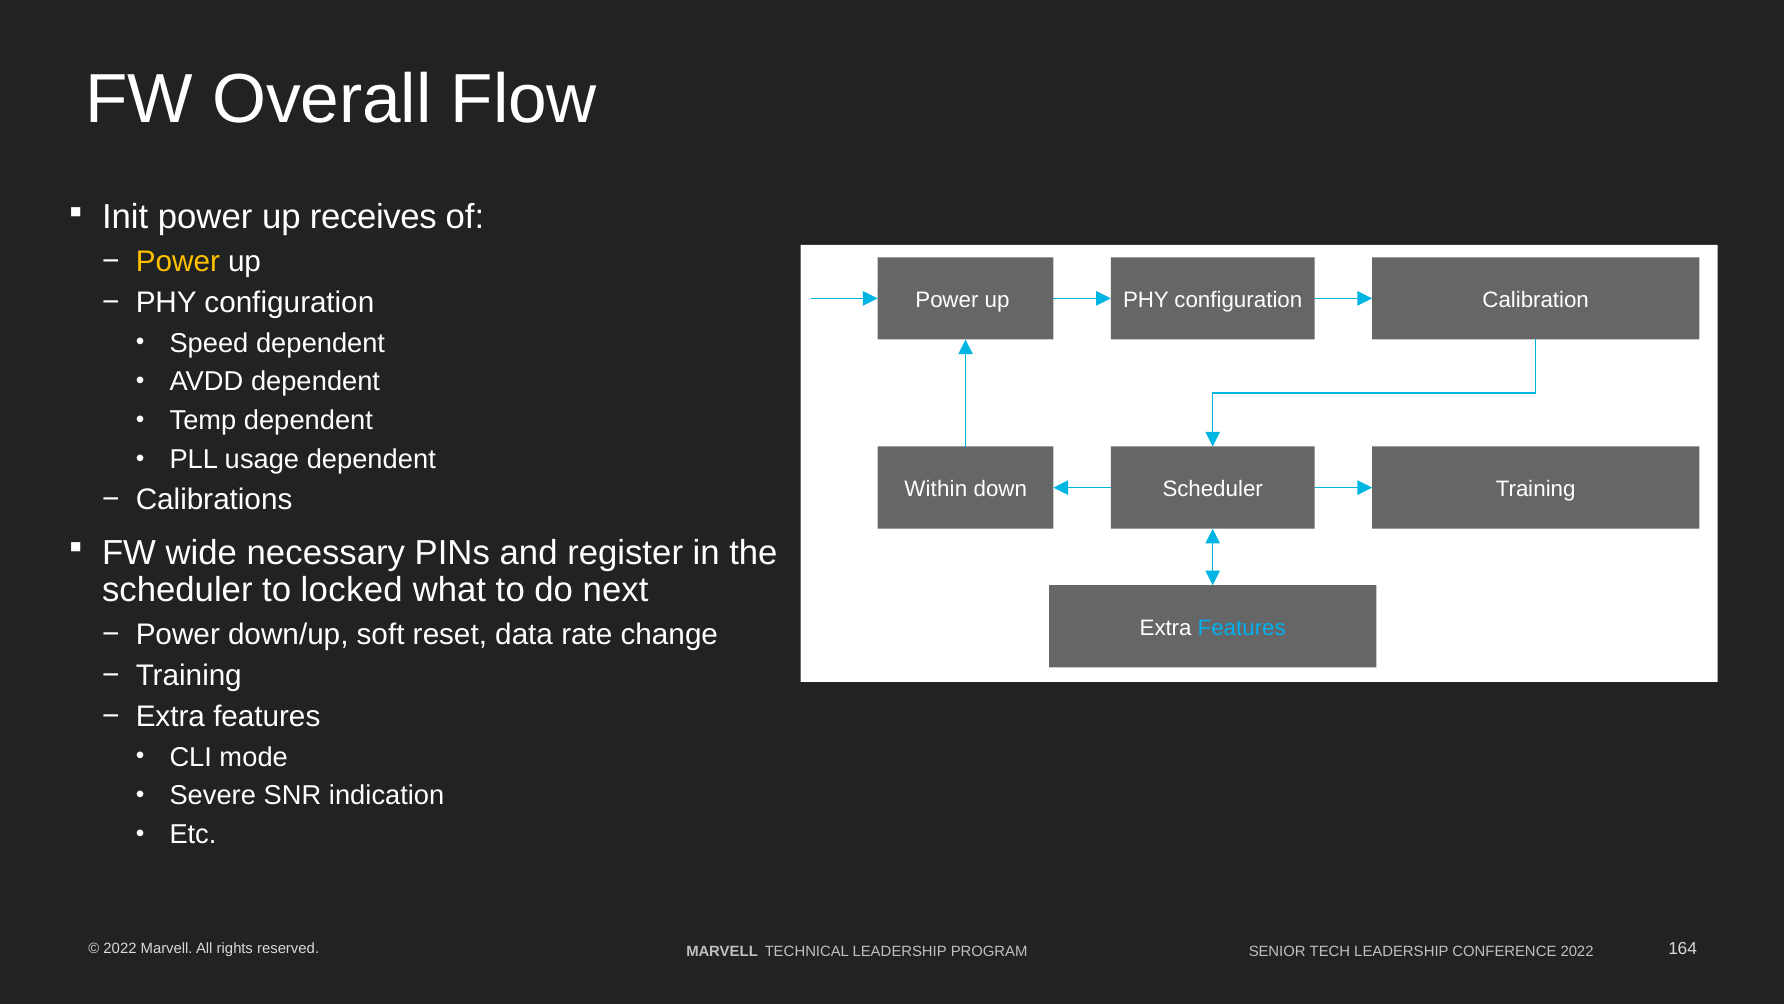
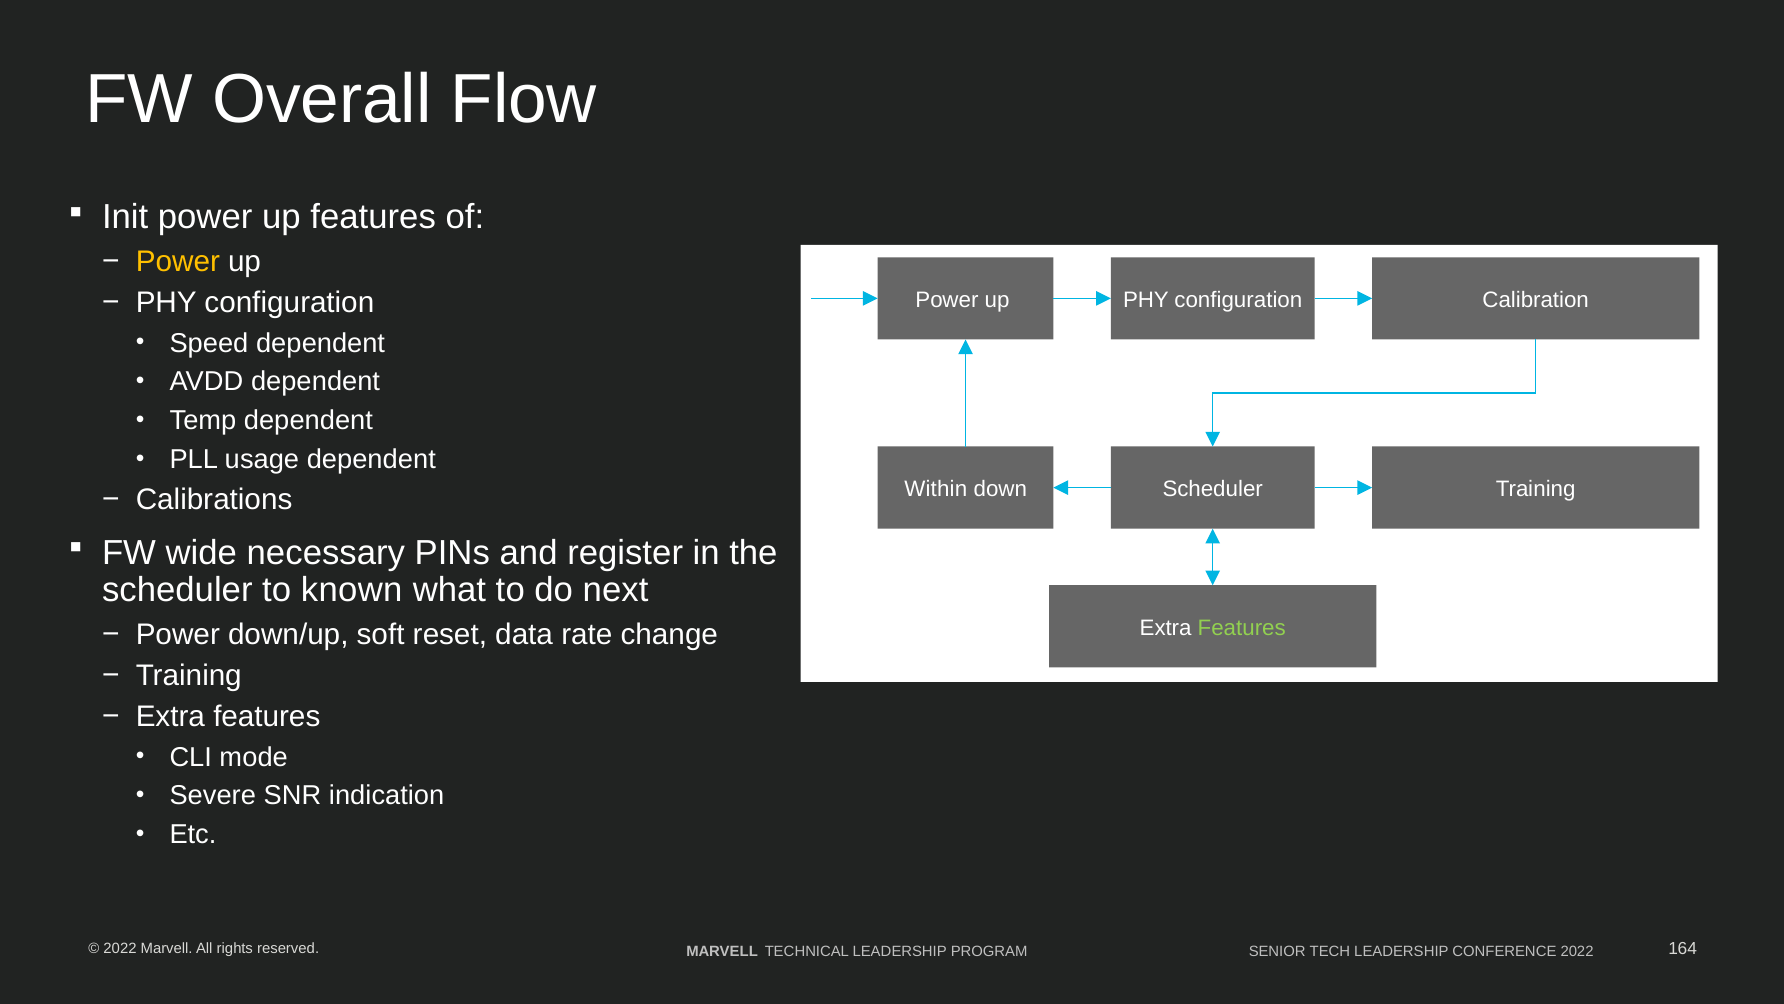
up receives: receives -> features
locked: locked -> known
Features at (1242, 628) colour: light blue -> light green
